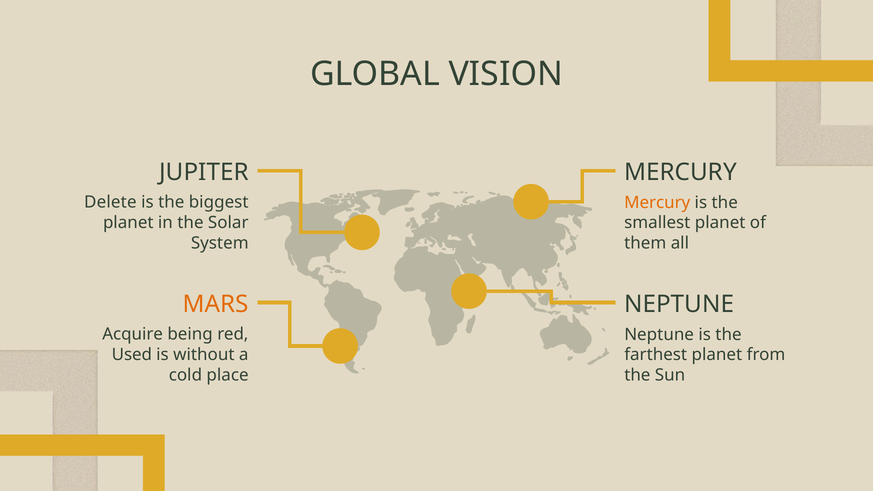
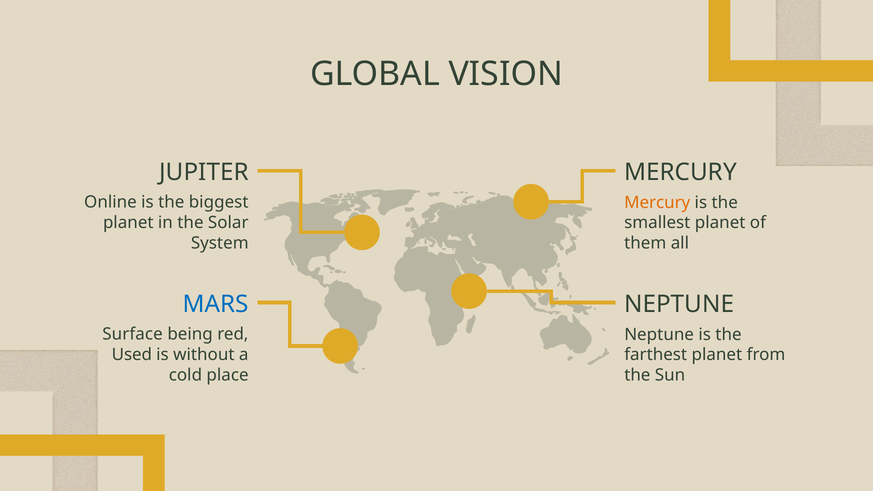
Delete: Delete -> Online
MARS colour: orange -> blue
Acquire: Acquire -> Surface
